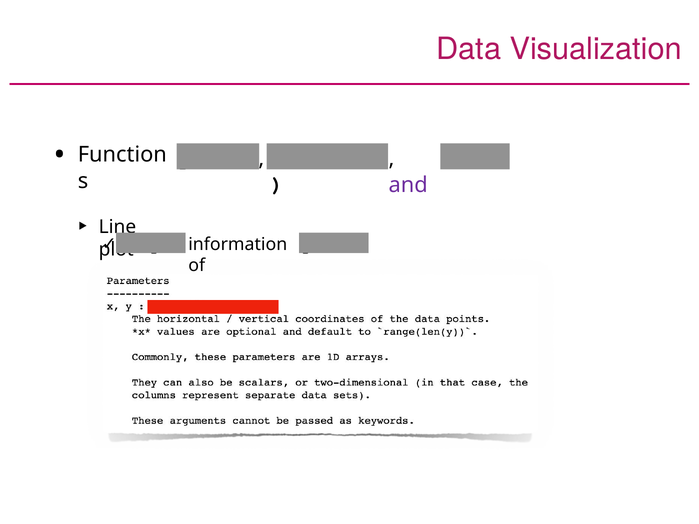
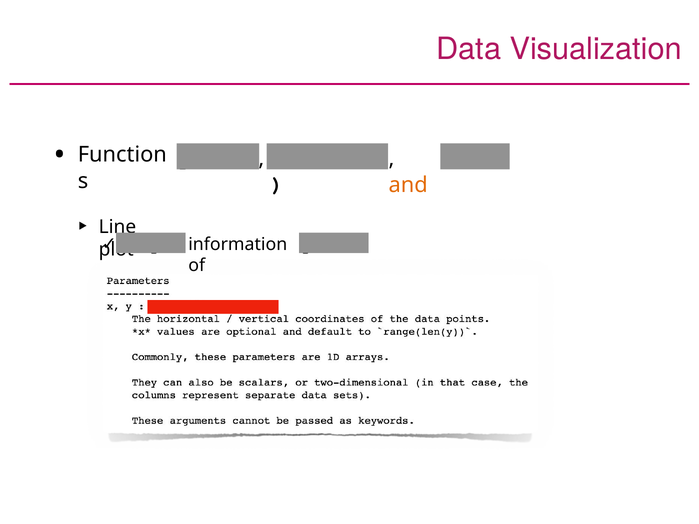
and colour: purple -> orange
